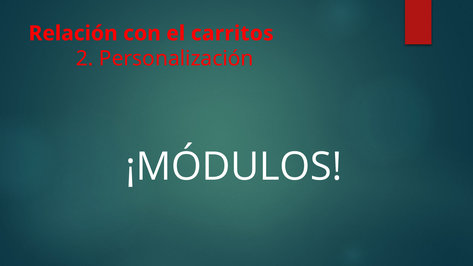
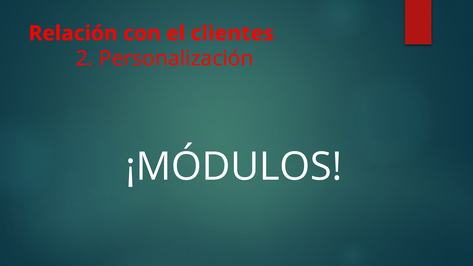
carritos: carritos -> clientes
